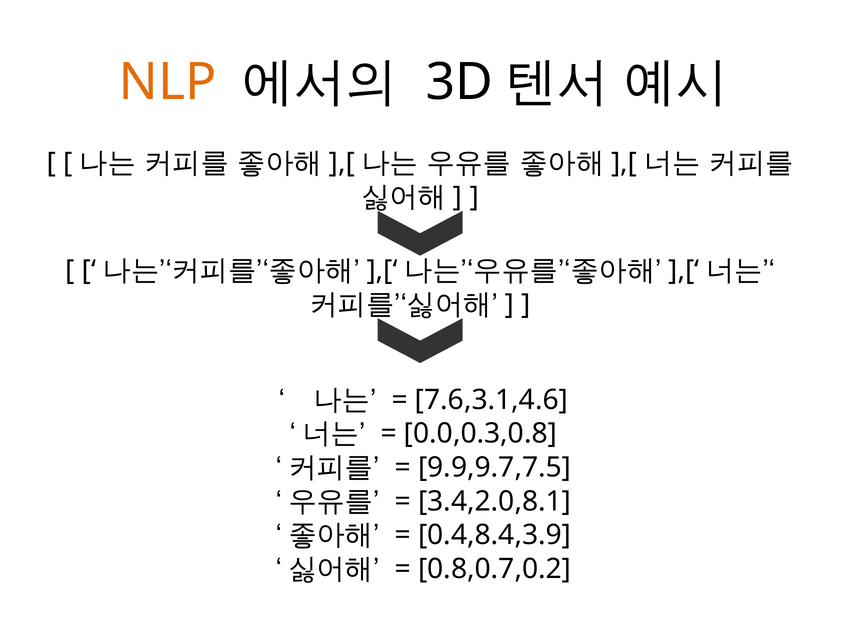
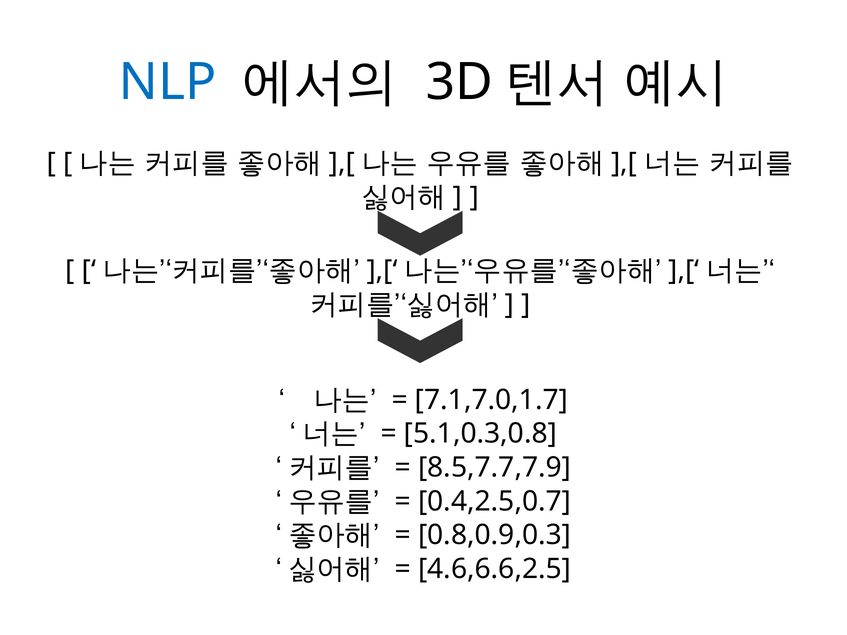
NLP colour: orange -> blue
7.6,3.1,4.6: 7.6,3.1,4.6 -> 7.1,7.0,1.7
0.0,0.3,0.8: 0.0,0.3,0.8 -> 5.1,0.3,0.8
9.9,9.7,7.5: 9.9,9.7,7.5 -> 8.5,7.7,7.9
3.4,2.0,8.1: 3.4,2.0,8.1 -> 0.4,2.5,0.7
0.4,8.4,3.9: 0.4,8.4,3.9 -> 0.8,0.9,0.3
0.8,0.7,0.2: 0.8,0.7,0.2 -> 4.6,6.6,2.5
